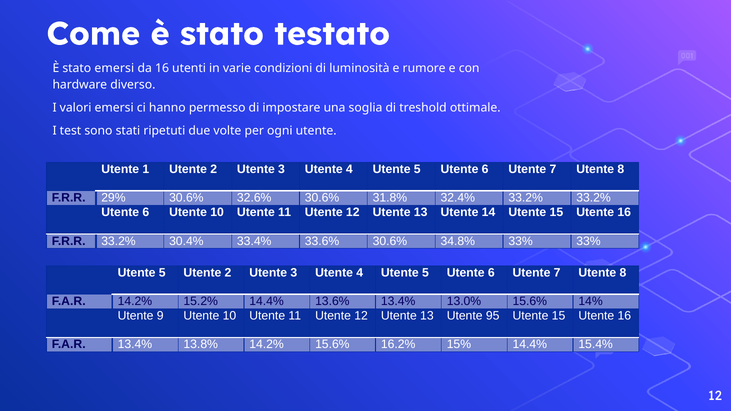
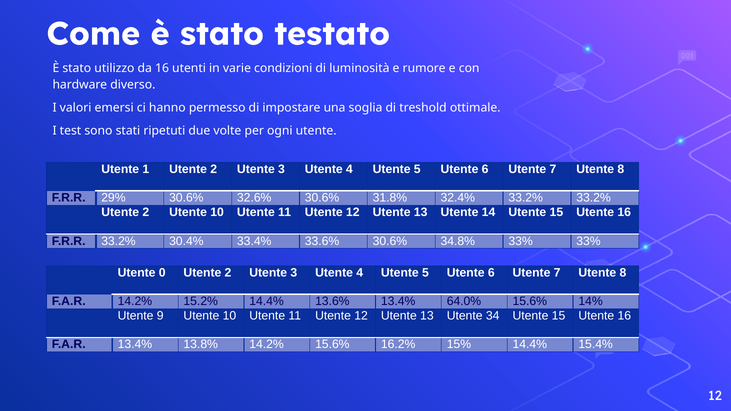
stato emersi: emersi -> utilizzo
6 at (146, 212): 6 -> 2
5 at (162, 273): 5 -> 0
13.0%: 13.0% -> 64.0%
95: 95 -> 34
